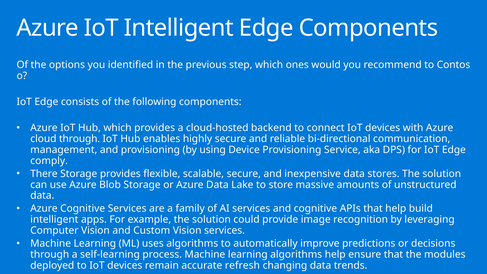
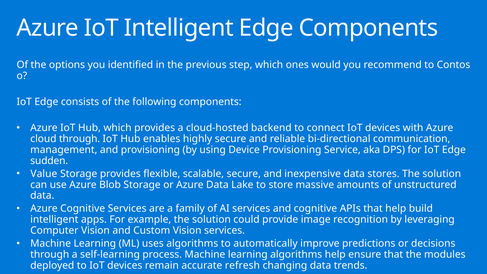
comply: comply -> sudden
There: There -> Value
